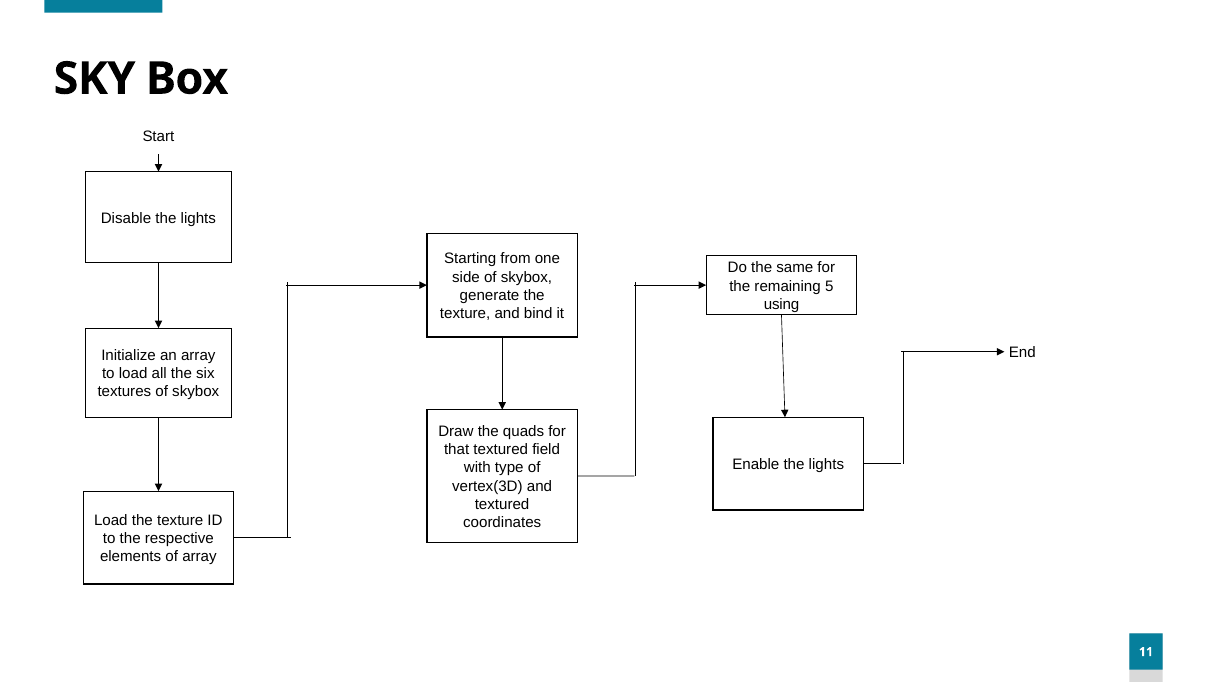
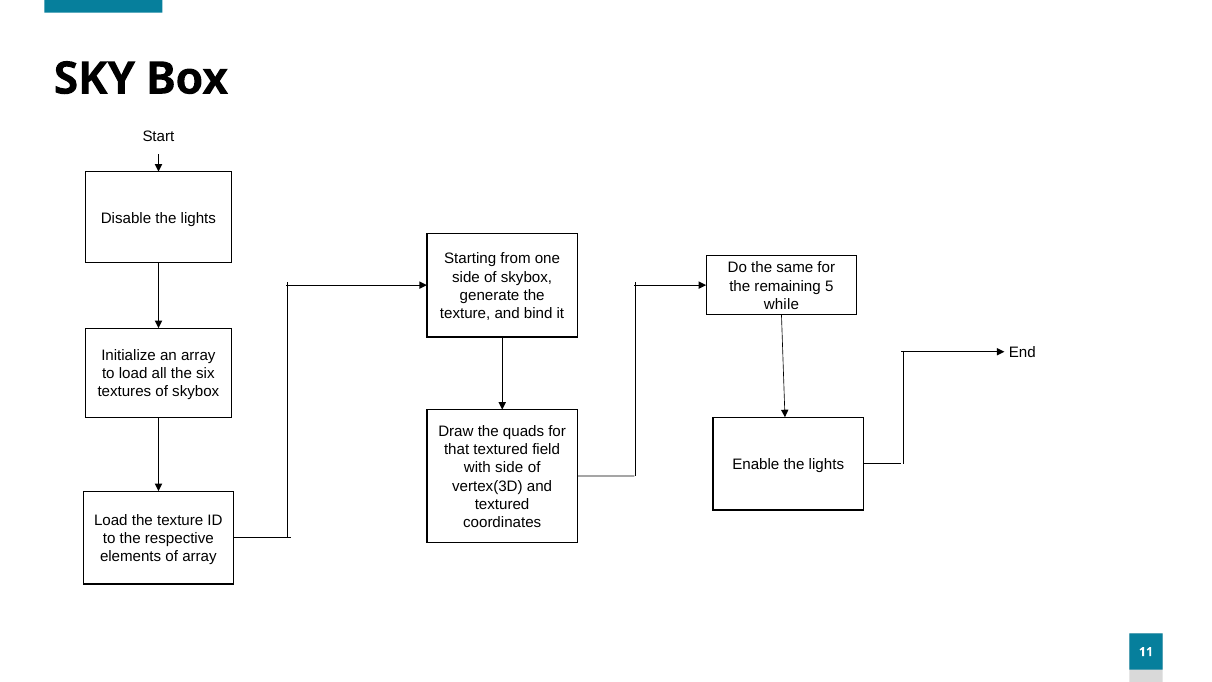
using: using -> while
with type: type -> side
